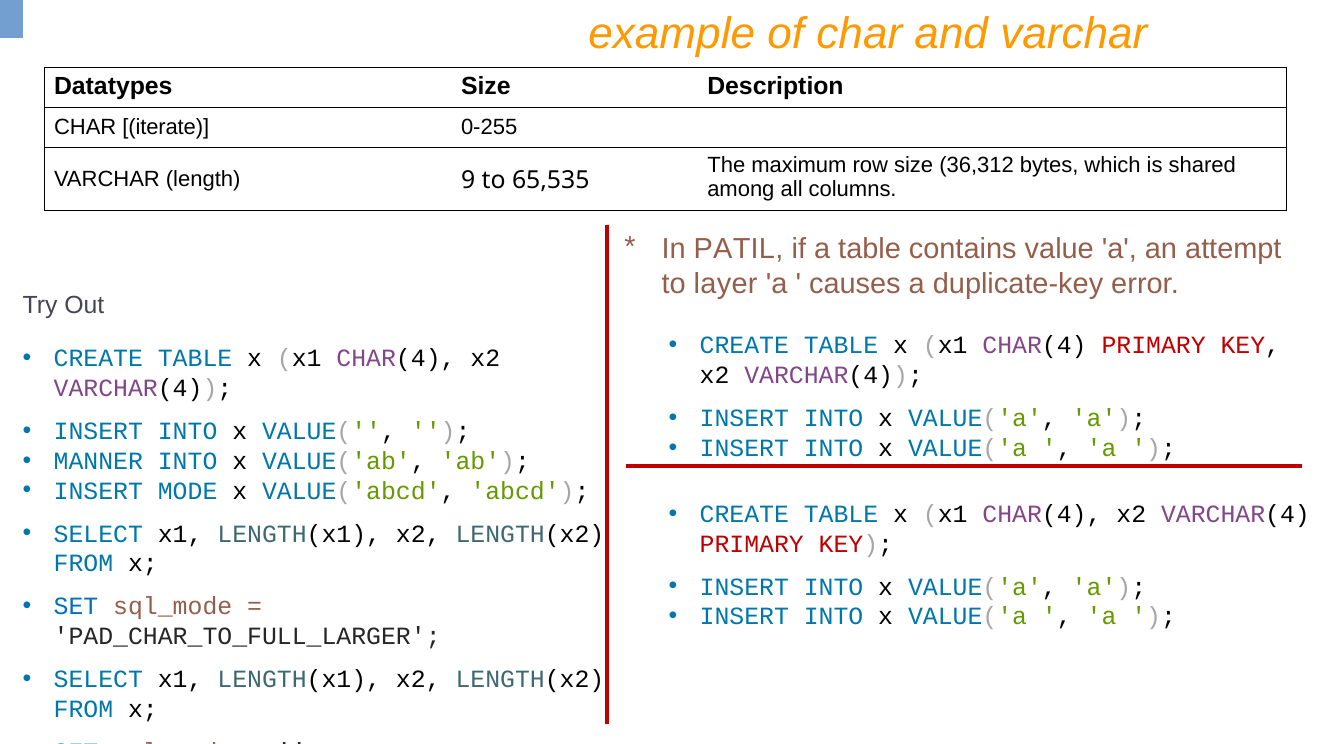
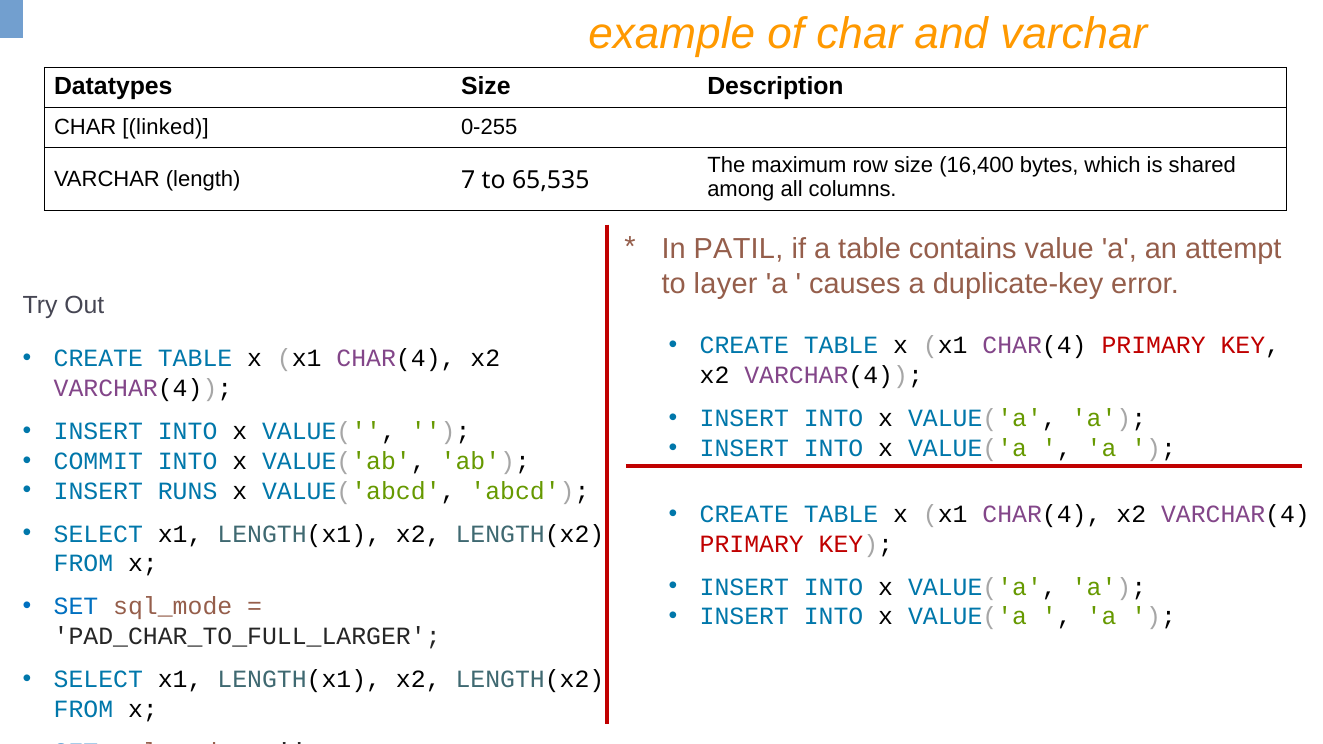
iterate: iterate -> linked
36,312: 36,312 -> 16,400
9: 9 -> 7
MANNER: MANNER -> COMMIT
MODE: MODE -> RUNS
